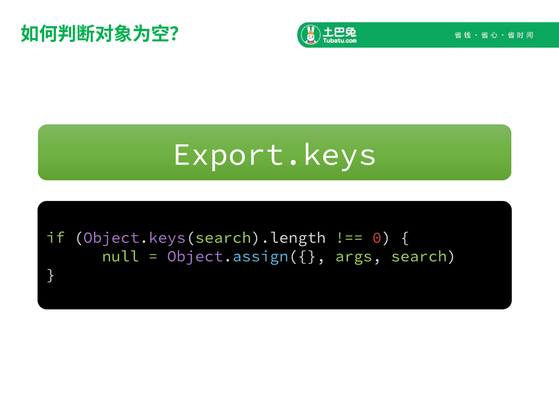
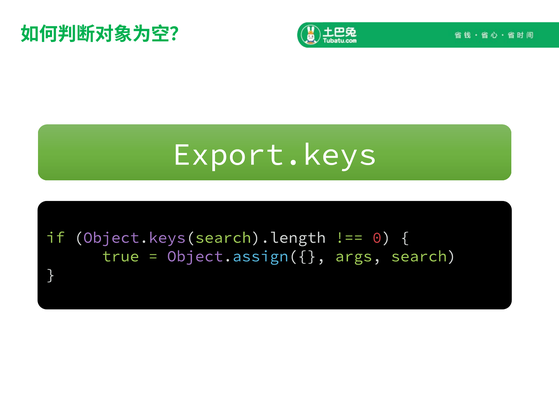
null: null -> true
